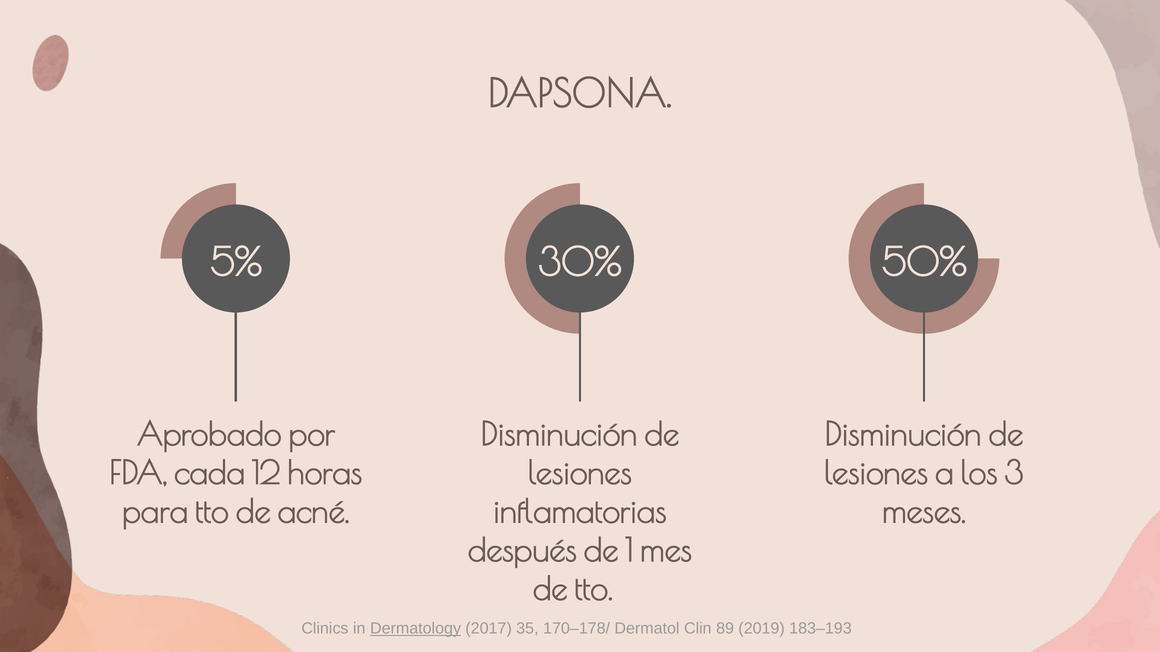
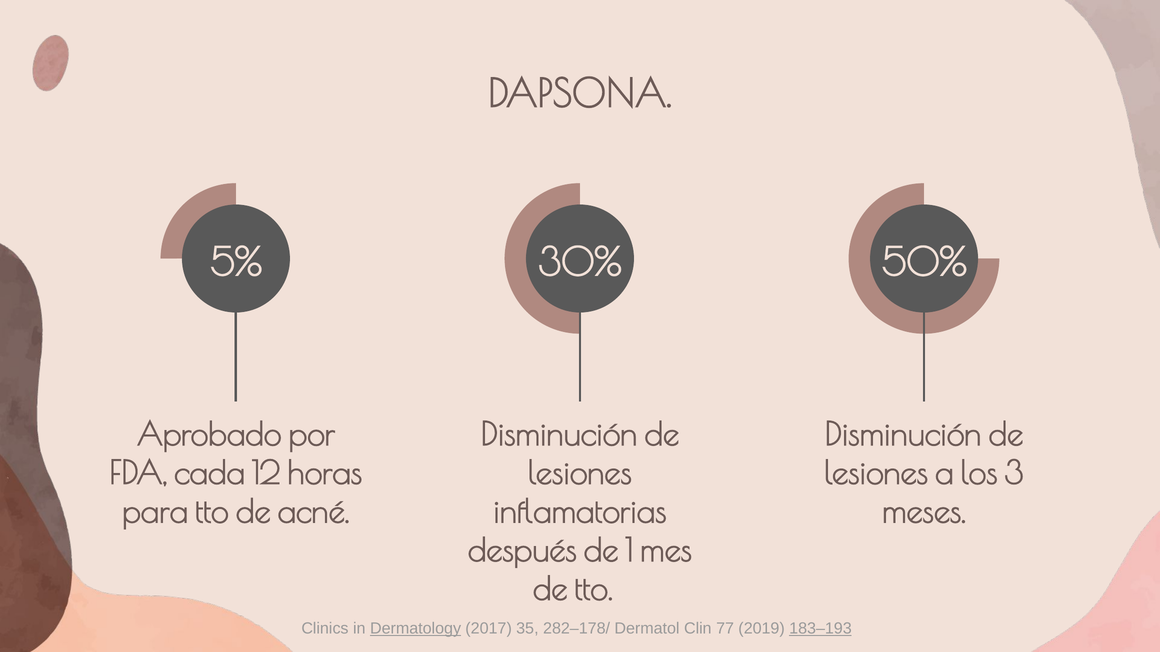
170–178/: 170–178/ -> 282–178/
89: 89 -> 77
183–193 underline: none -> present
